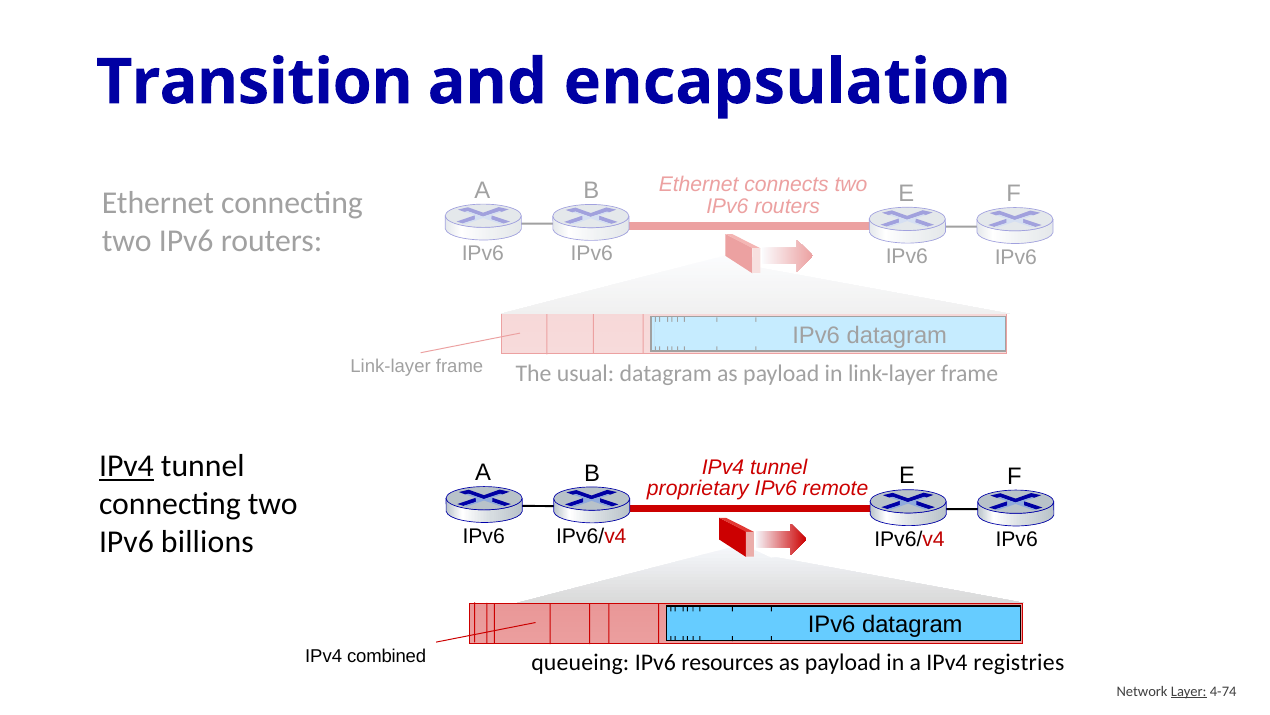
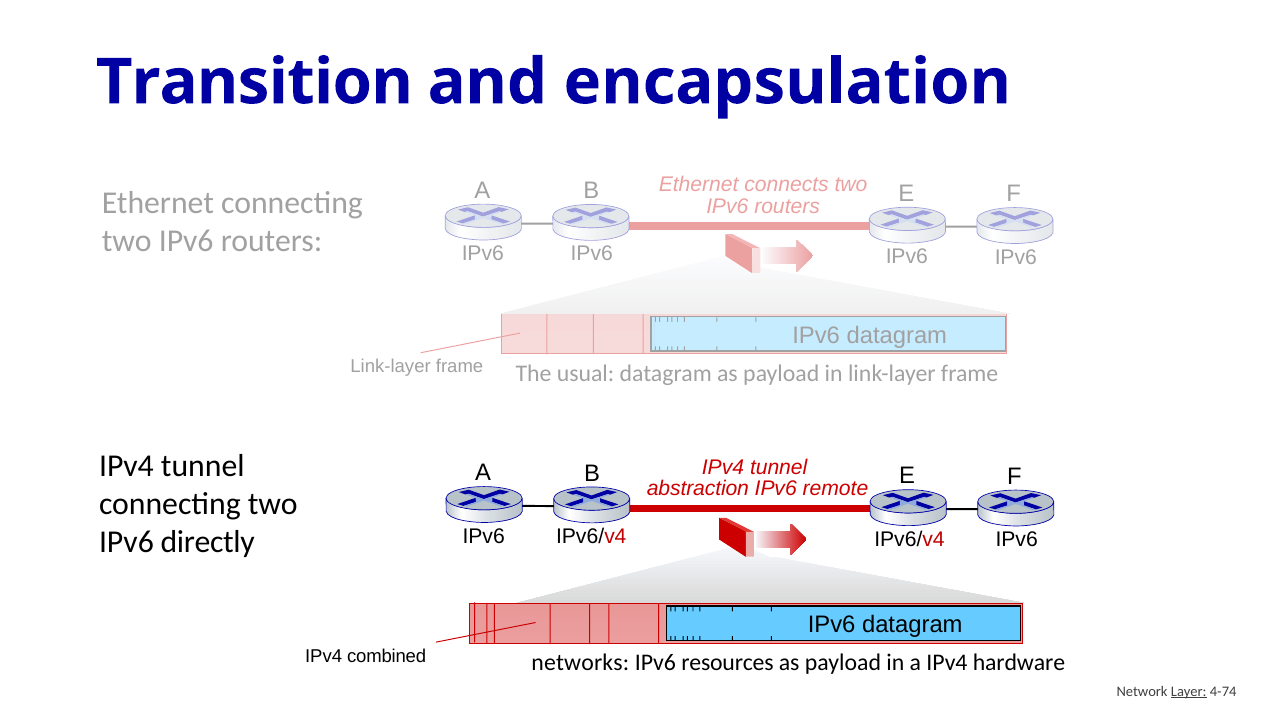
IPv4 at (126, 466) underline: present -> none
proprietary: proprietary -> abstraction
billions: billions -> directly
queueing: queueing -> networks
registries: registries -> hardware
